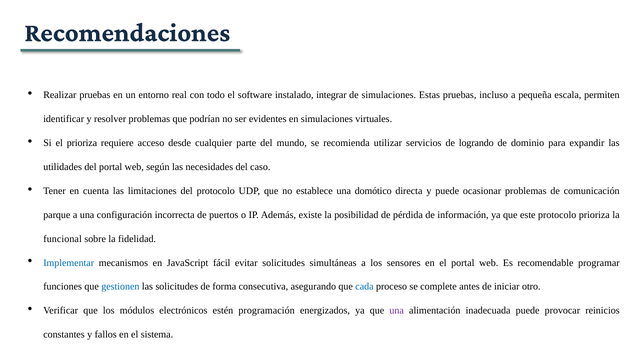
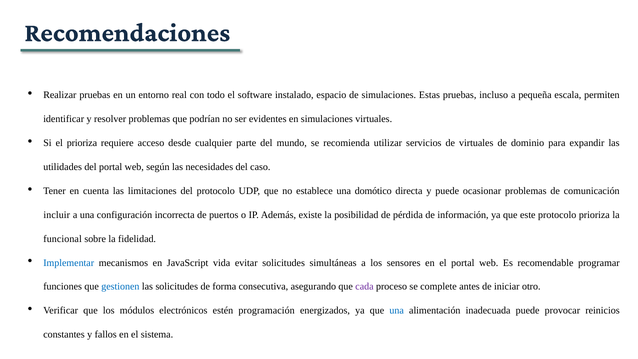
integrar: integrar -> espacio
de logrando: logrando -> virtuales
parque: parque -> incluir
fácil: fácil -> vida
cada colour: blue -> purple
una at (397, 310) colour: purple -> blue
